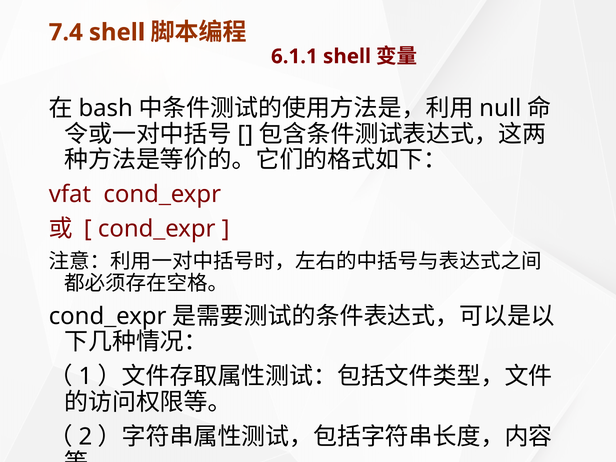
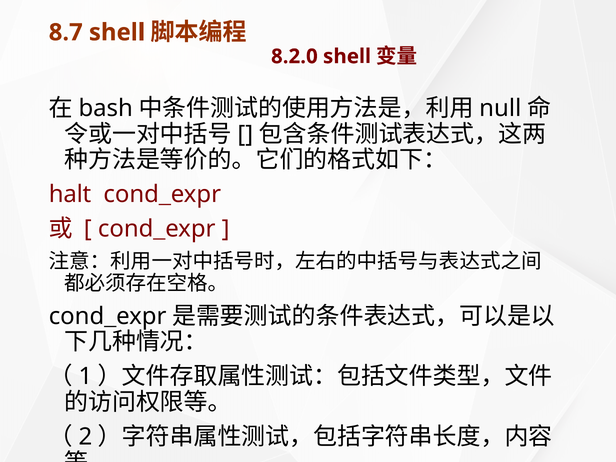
7.4: 7.4 -> 8.7
6.1.1: 6.1.1 -> 8.2.0
vfat: vfat -> halt
